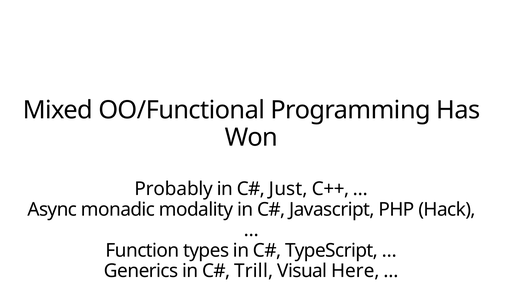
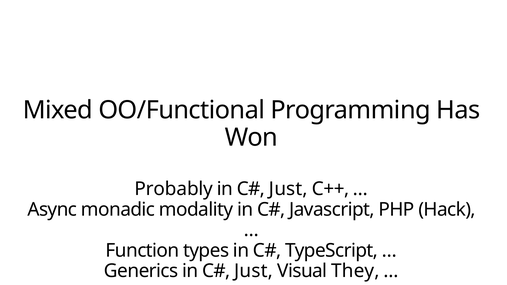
Trill at (254, 271): Trill -> Just
Here: Here -> They
